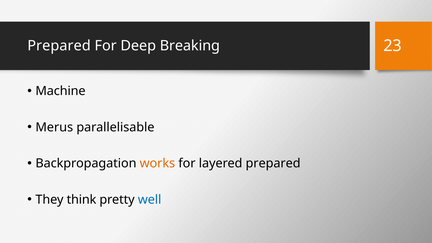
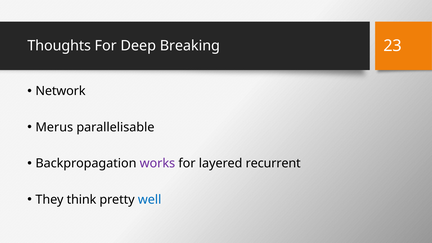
Prepared at (59, 46): Prepared -> Thoughts
Machine: Machine -> Network
works colour: orange -> purple
layered prepared: prepared -> recurrent
